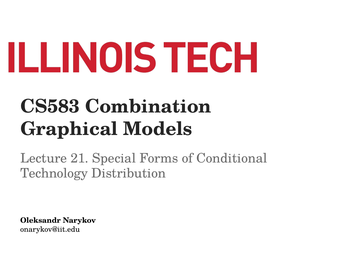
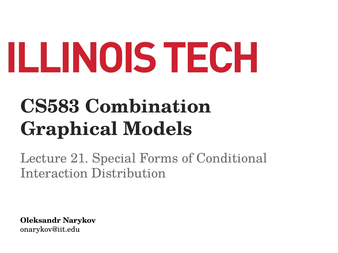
Technology: Technology -> Interaction
